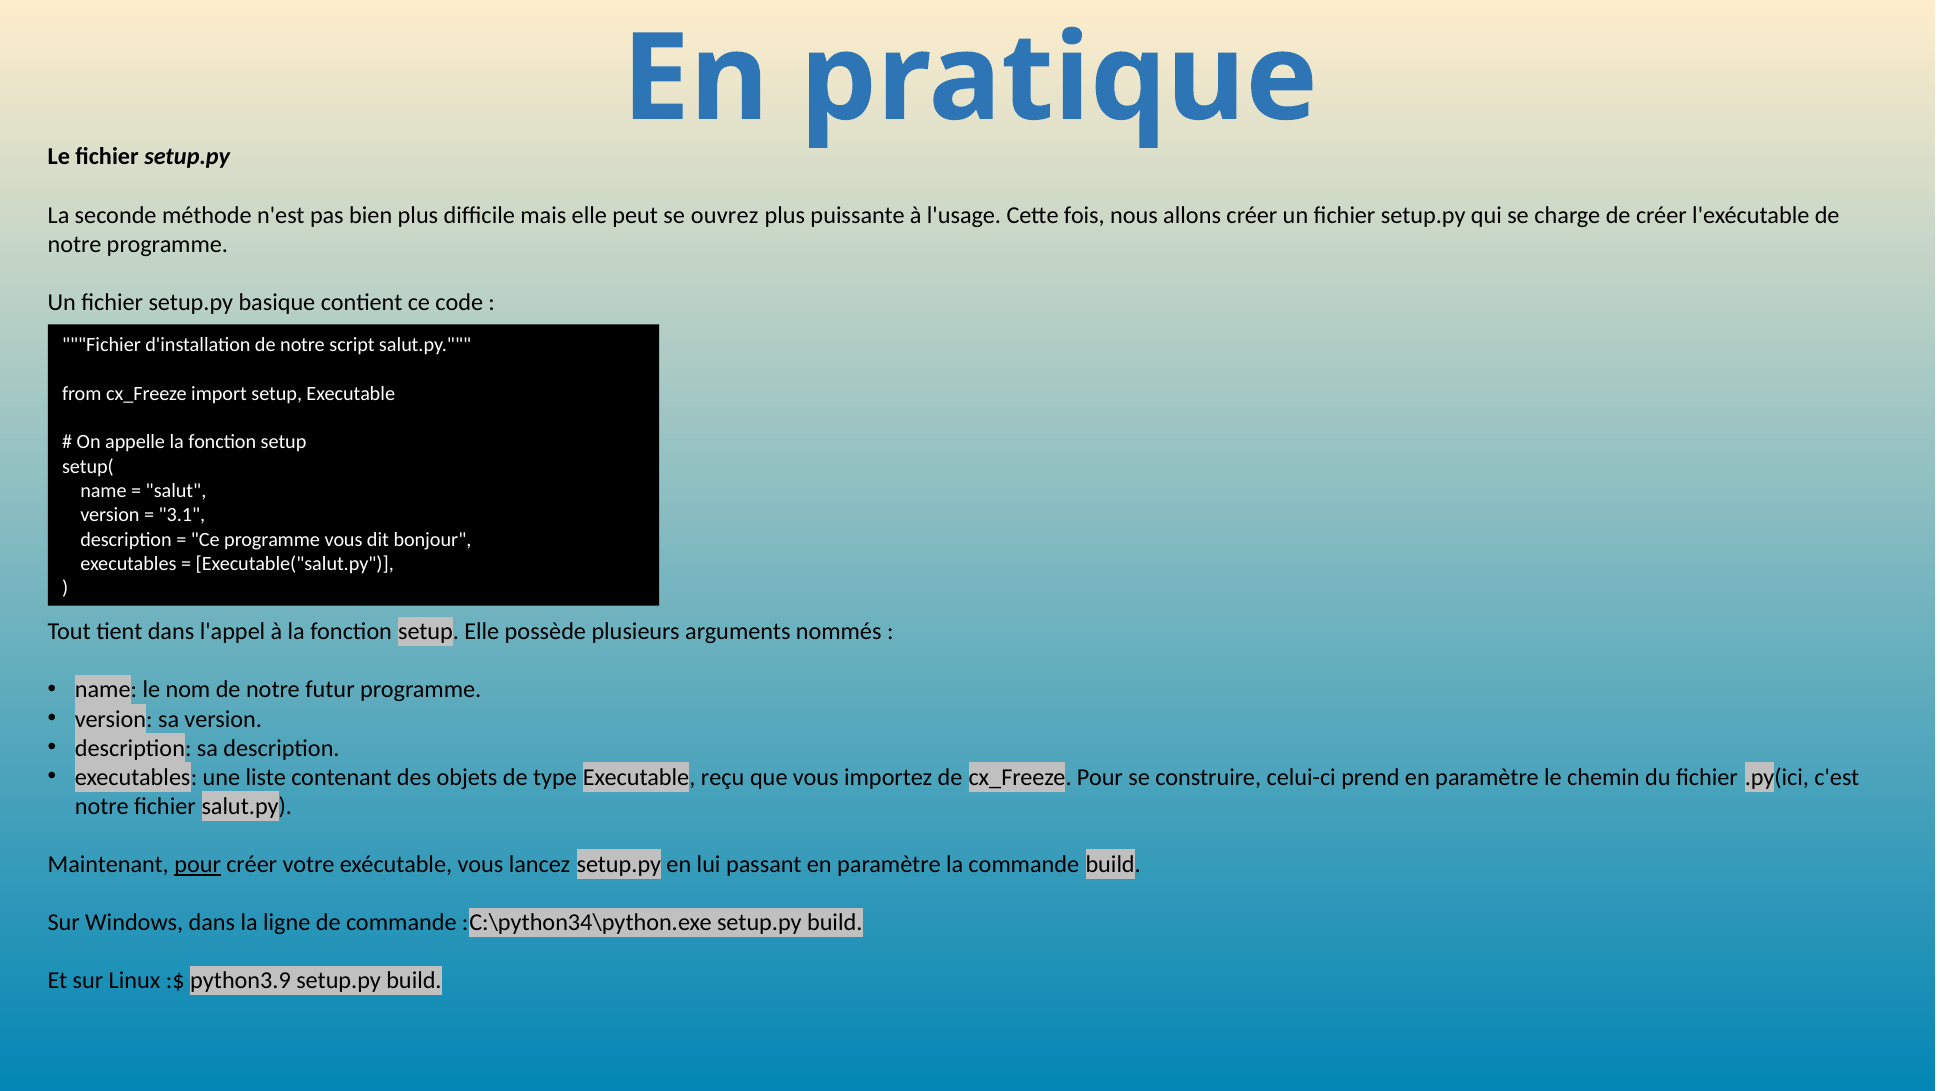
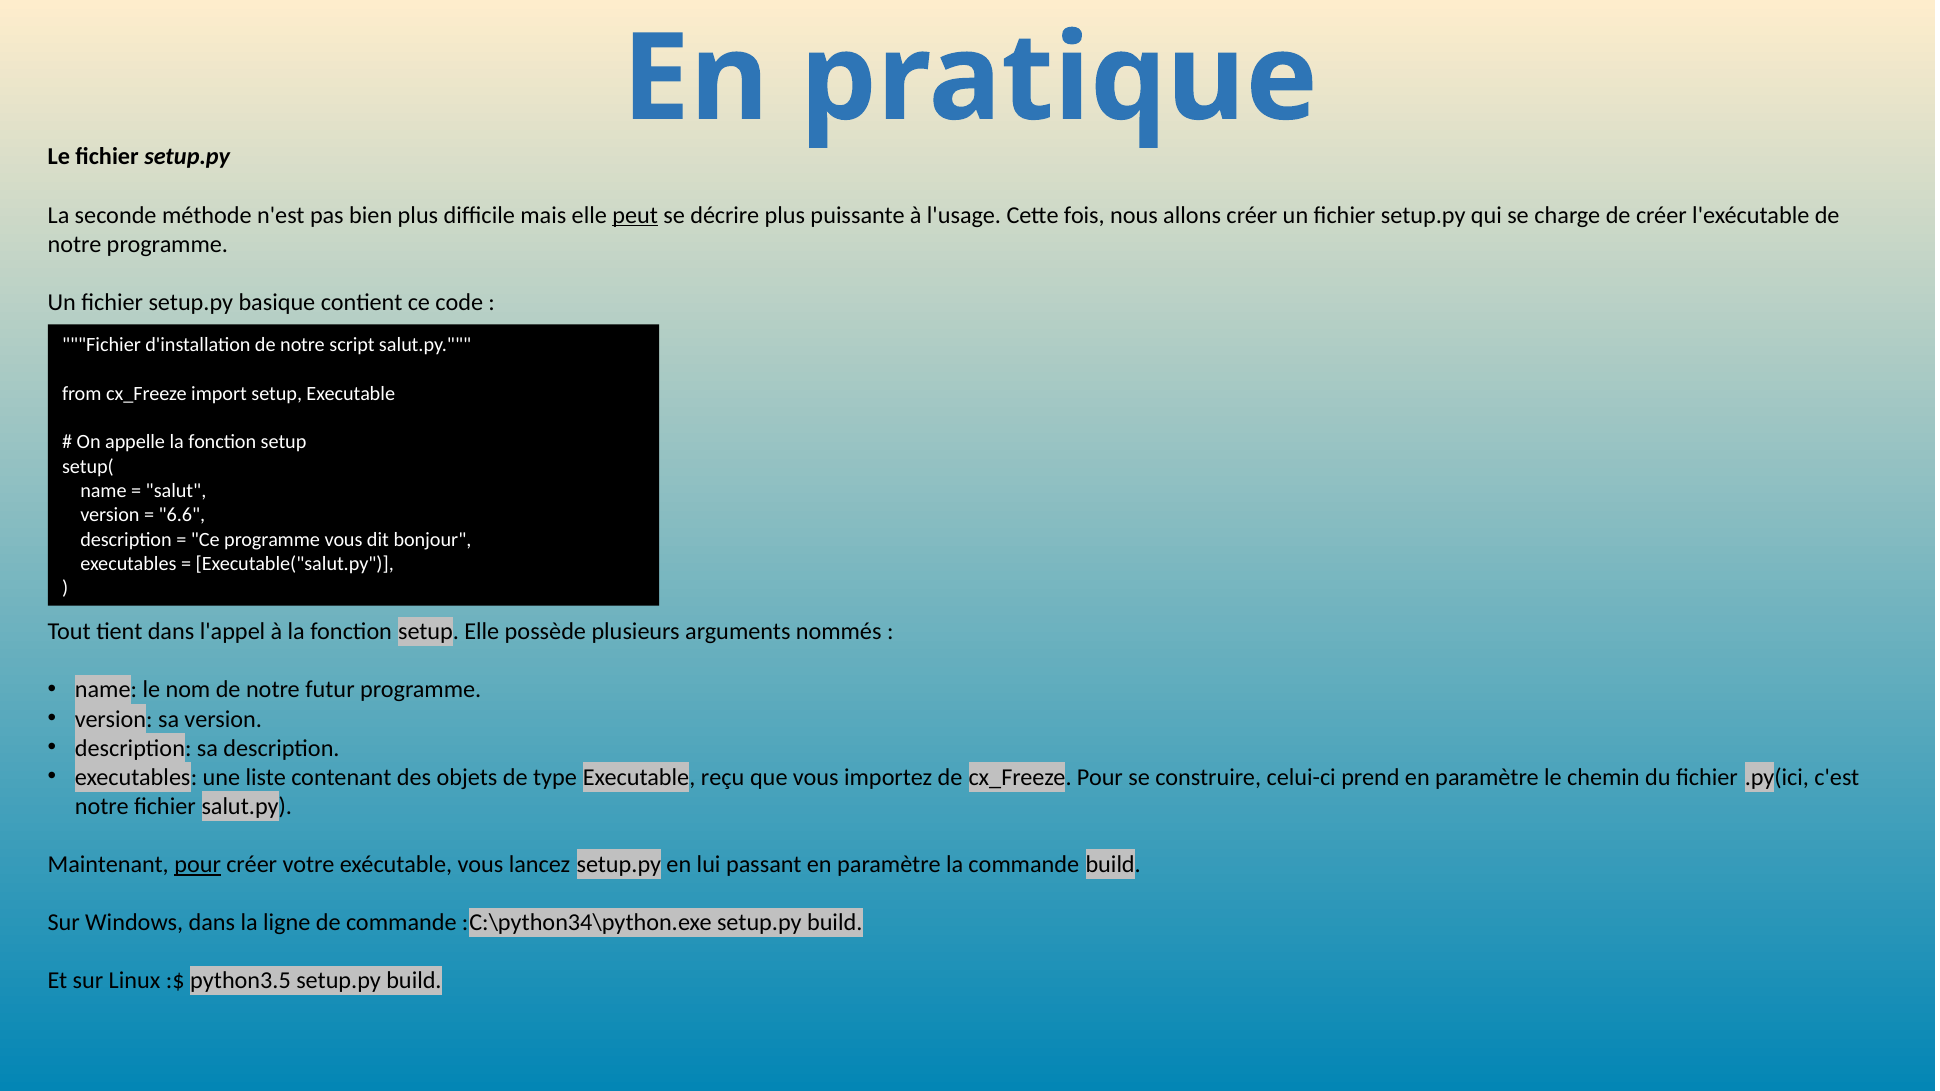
peut underline: none -> present
ouvrez: ouvrez -> décrire
3.1: 3.1 -> 6.6
python3.9: python3.9 -> python3.5
